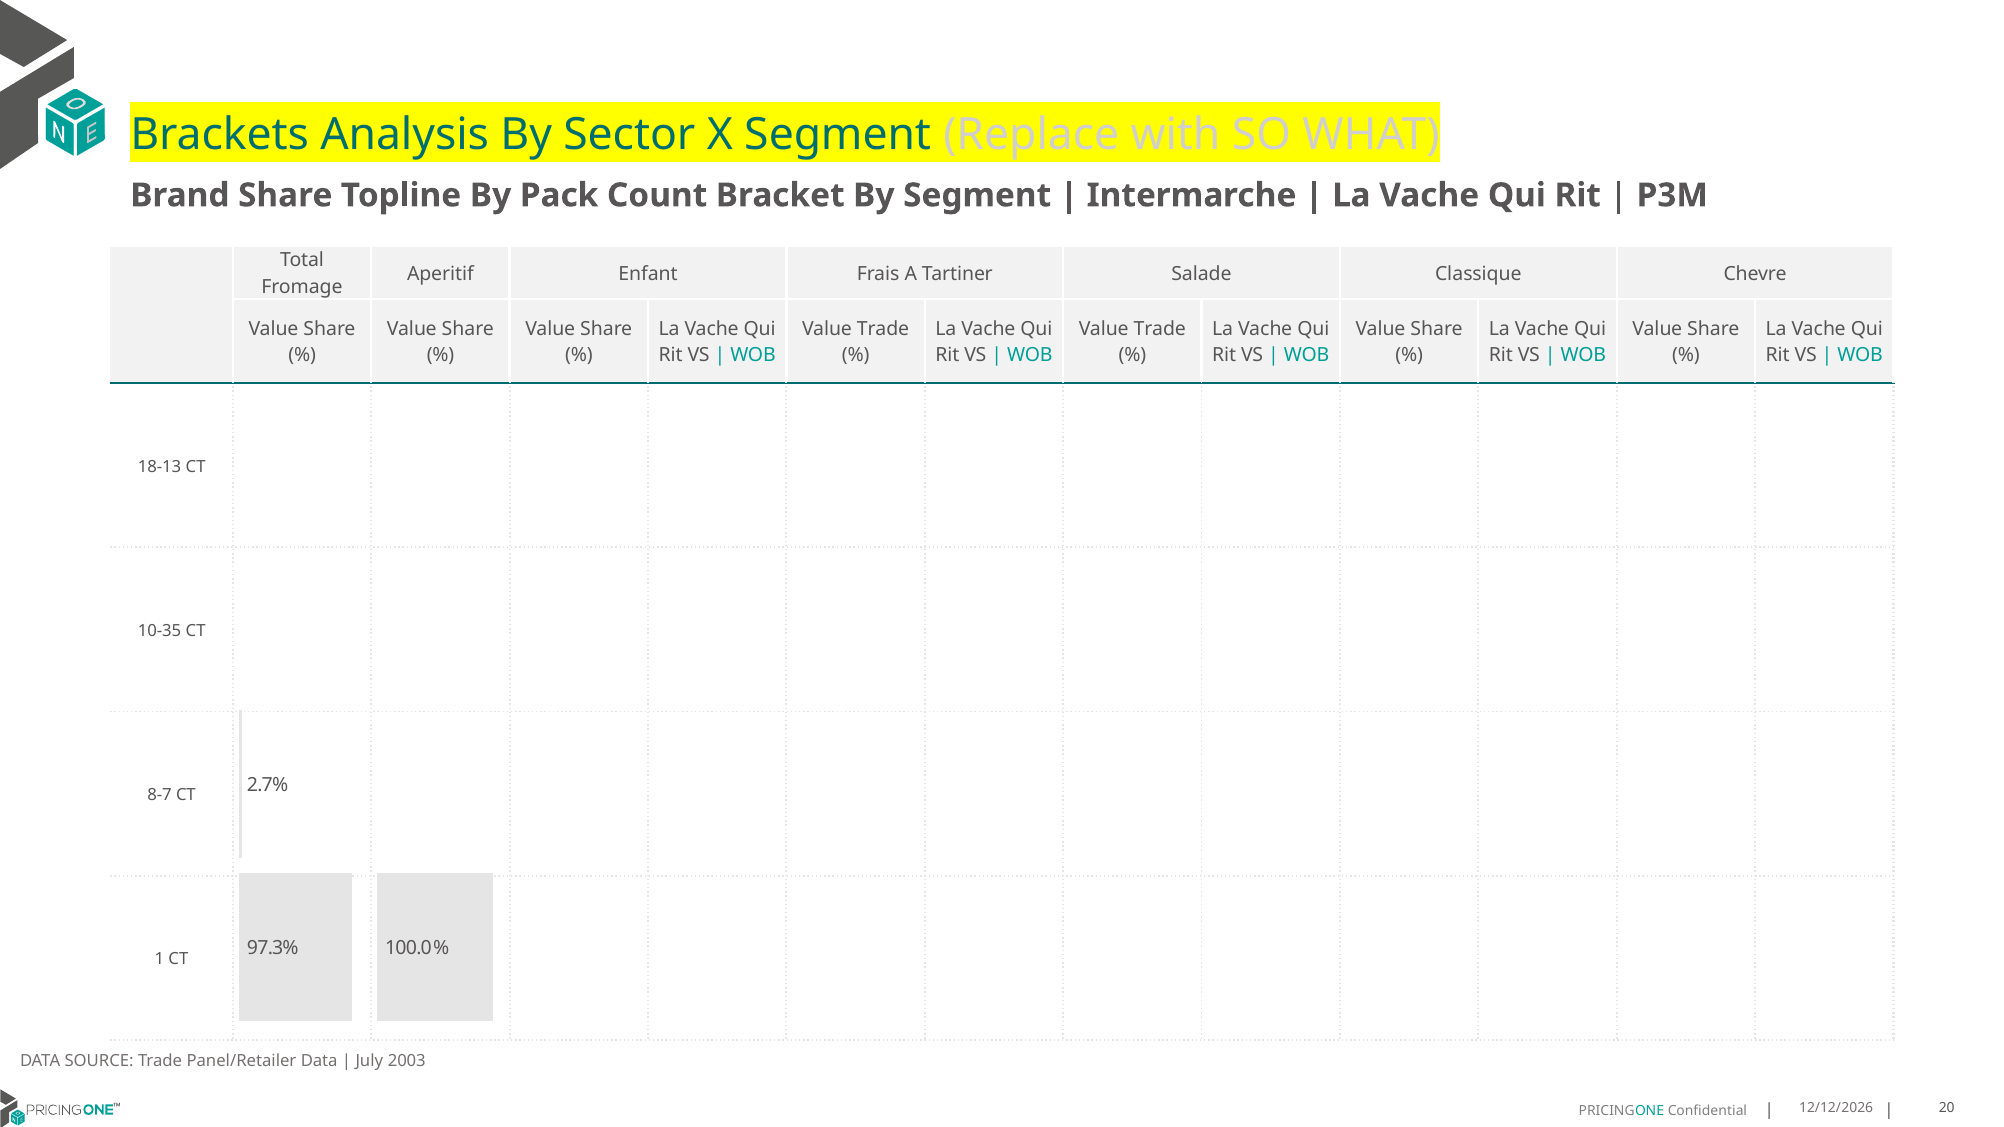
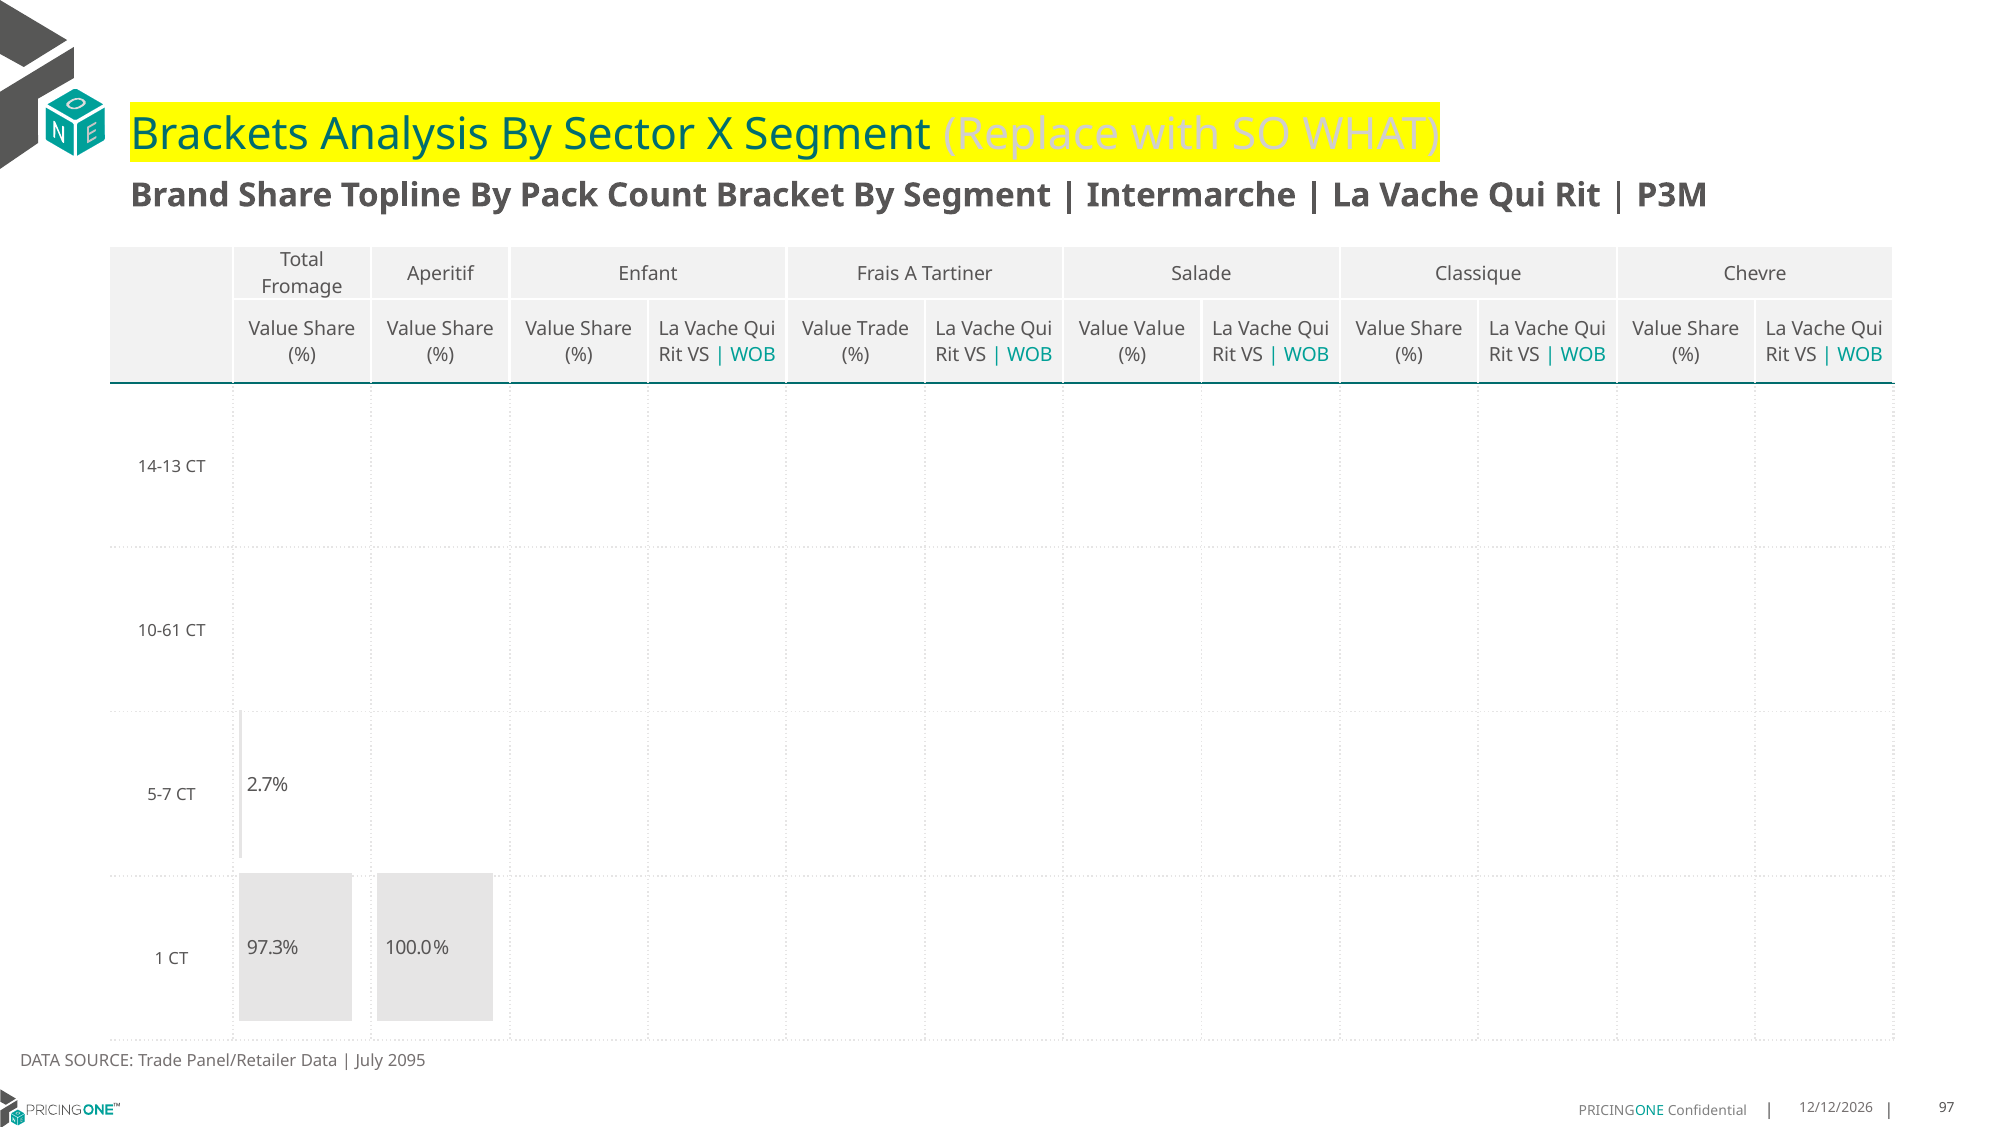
Trade at (1160, 329): Trade -> Value
18-13: 18-13 -> 14-13
10-35: 10-35 -> 10-61
8-7: 8-7 -> 5-7
2003: 2003 -> 2095
20: 20 -> 97
